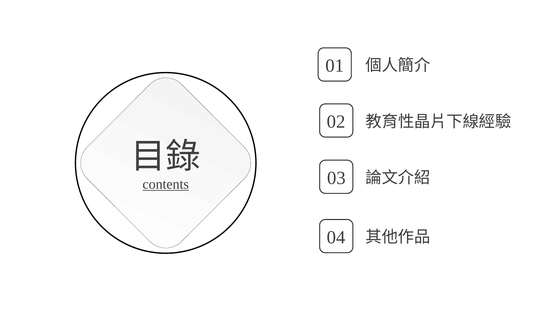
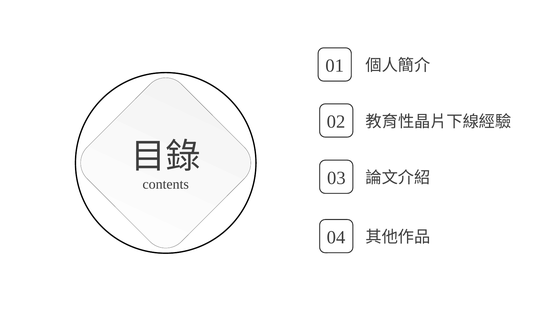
contents underline: present -> none
